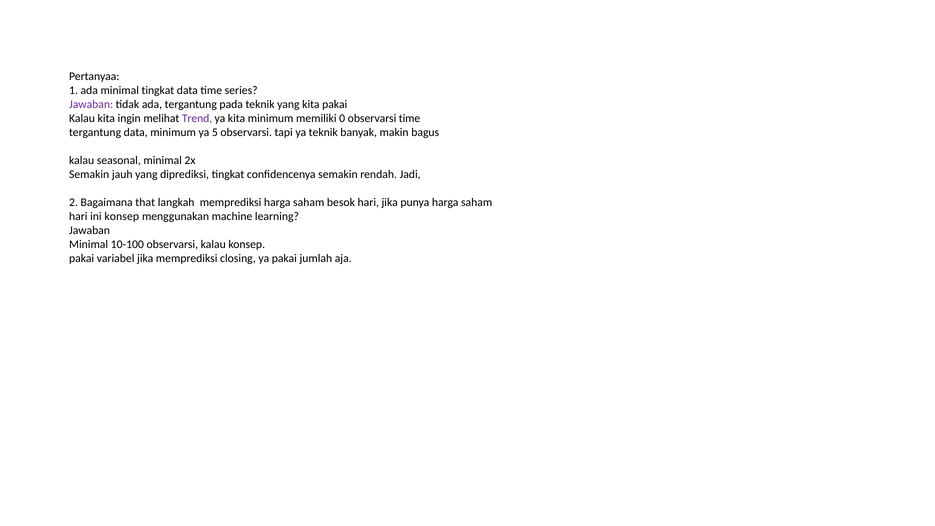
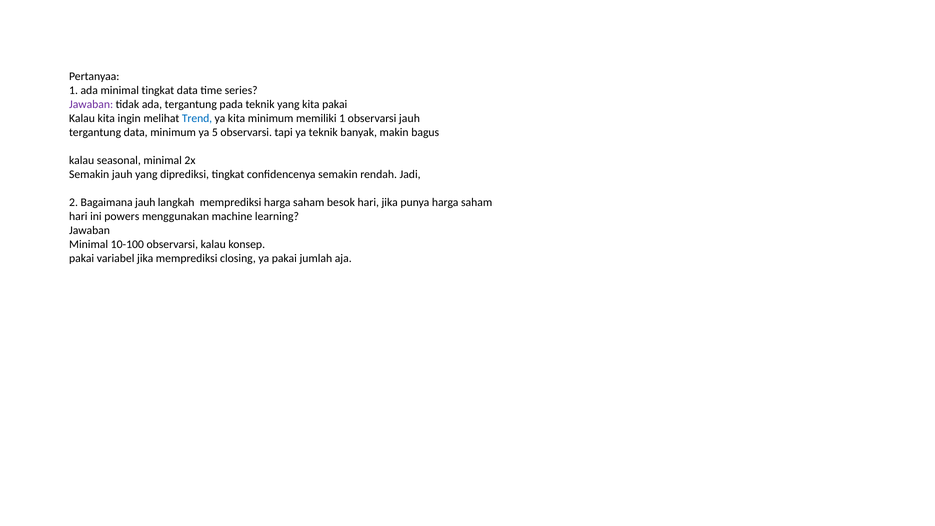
Trend colour: purple -> blue
memiliki 0: 0 -> 1
observarsi time: time -> jauh
Bagaimana that: that -> jauh
ini konsep: konsep -> powers
